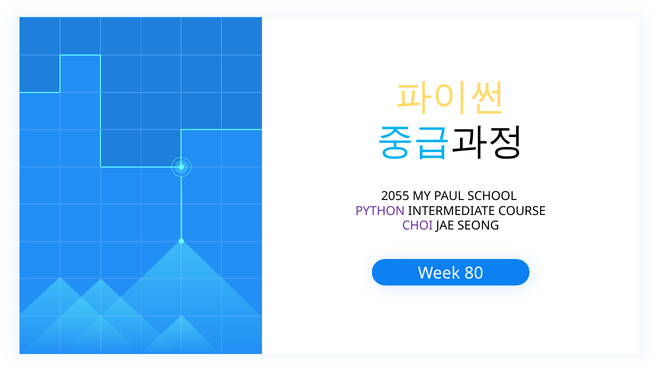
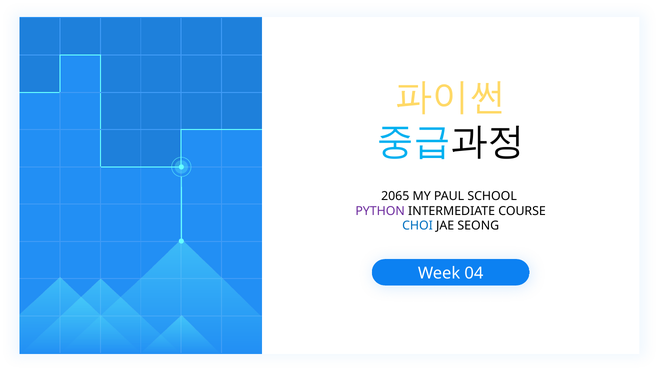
2055: 2055 -> 2065
CHOI colour: purple -> blue
80: 80 -> 04
